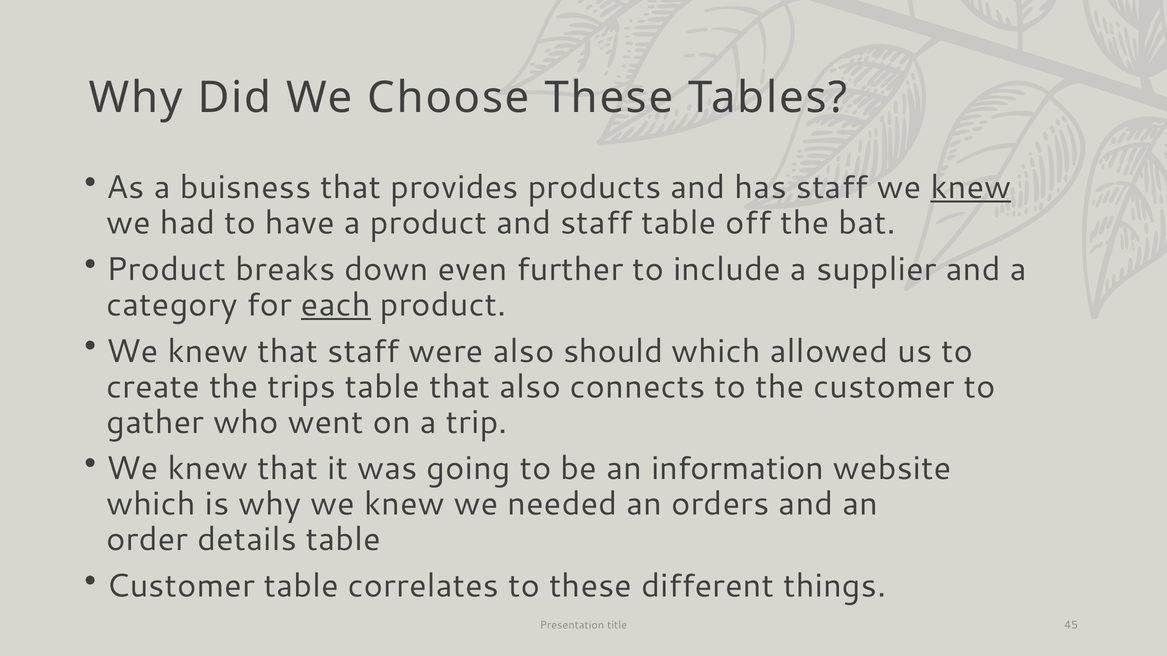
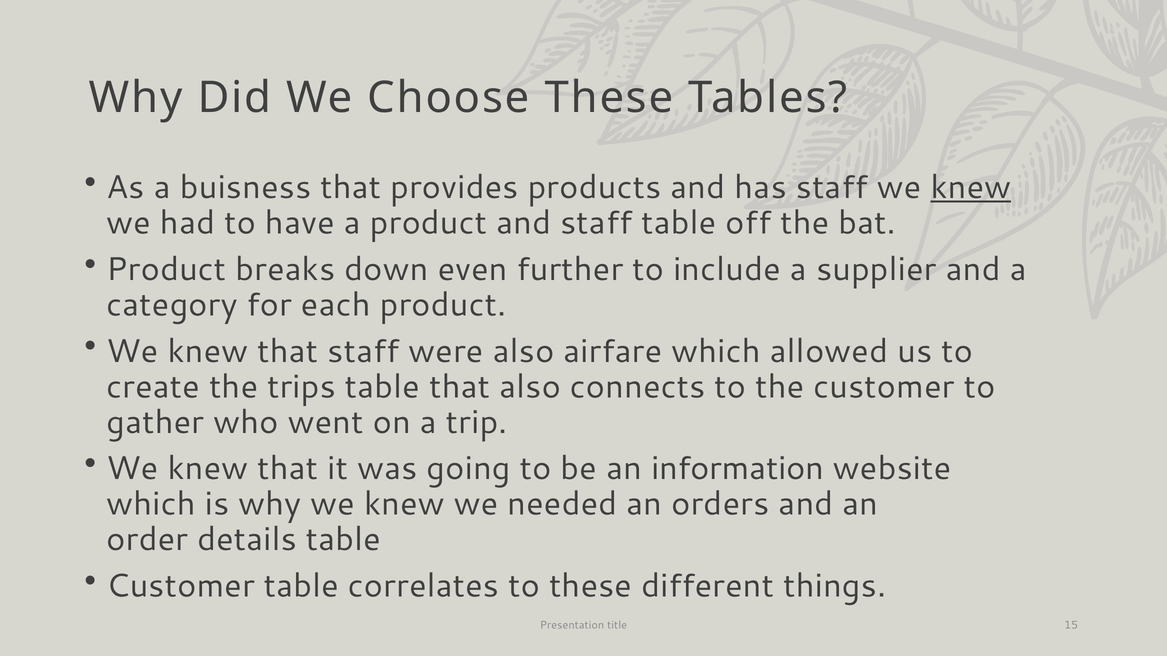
each underline: present -> none
should: should -> airfare
45: 45 -> 15
